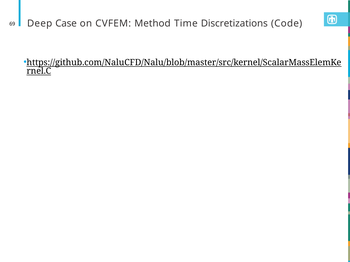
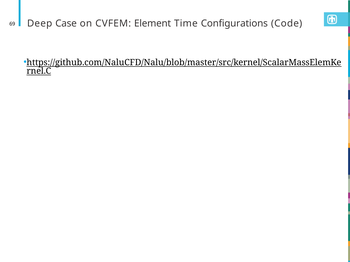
Method: Method -> Element
Discretizations: Discretizations -> Configurations
